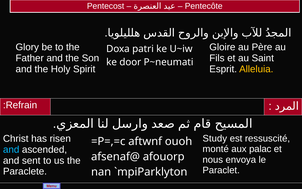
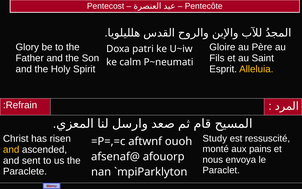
door: door -> calm
palac: palac -> pains
and at (11, 149) colour: light blue -> yellow
